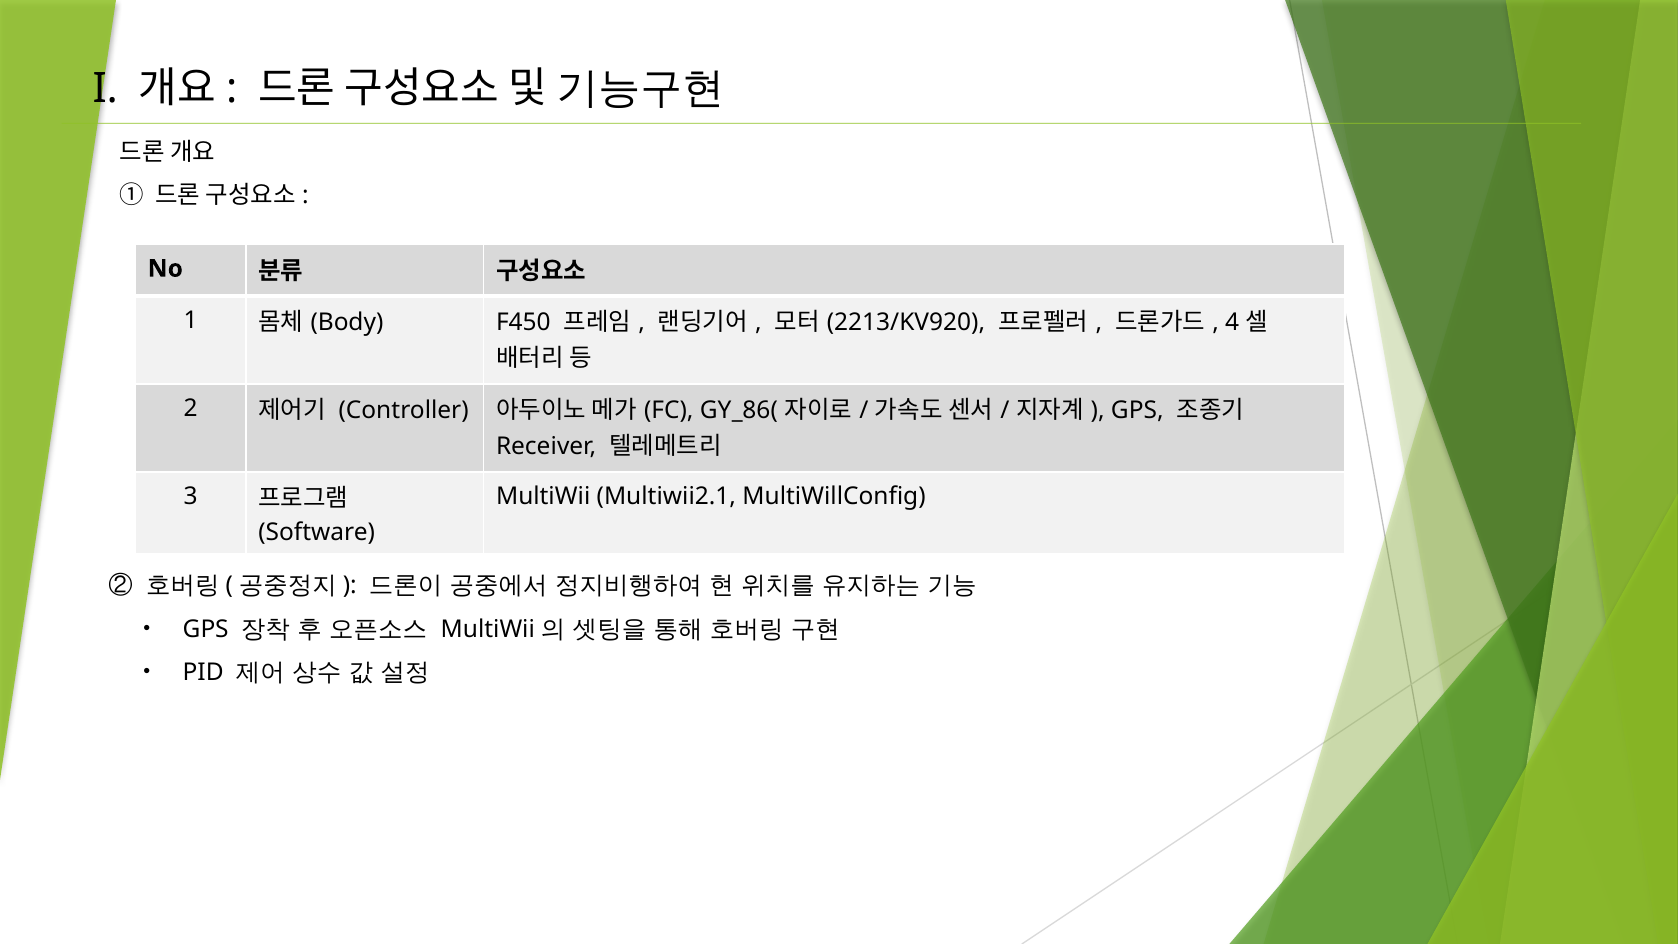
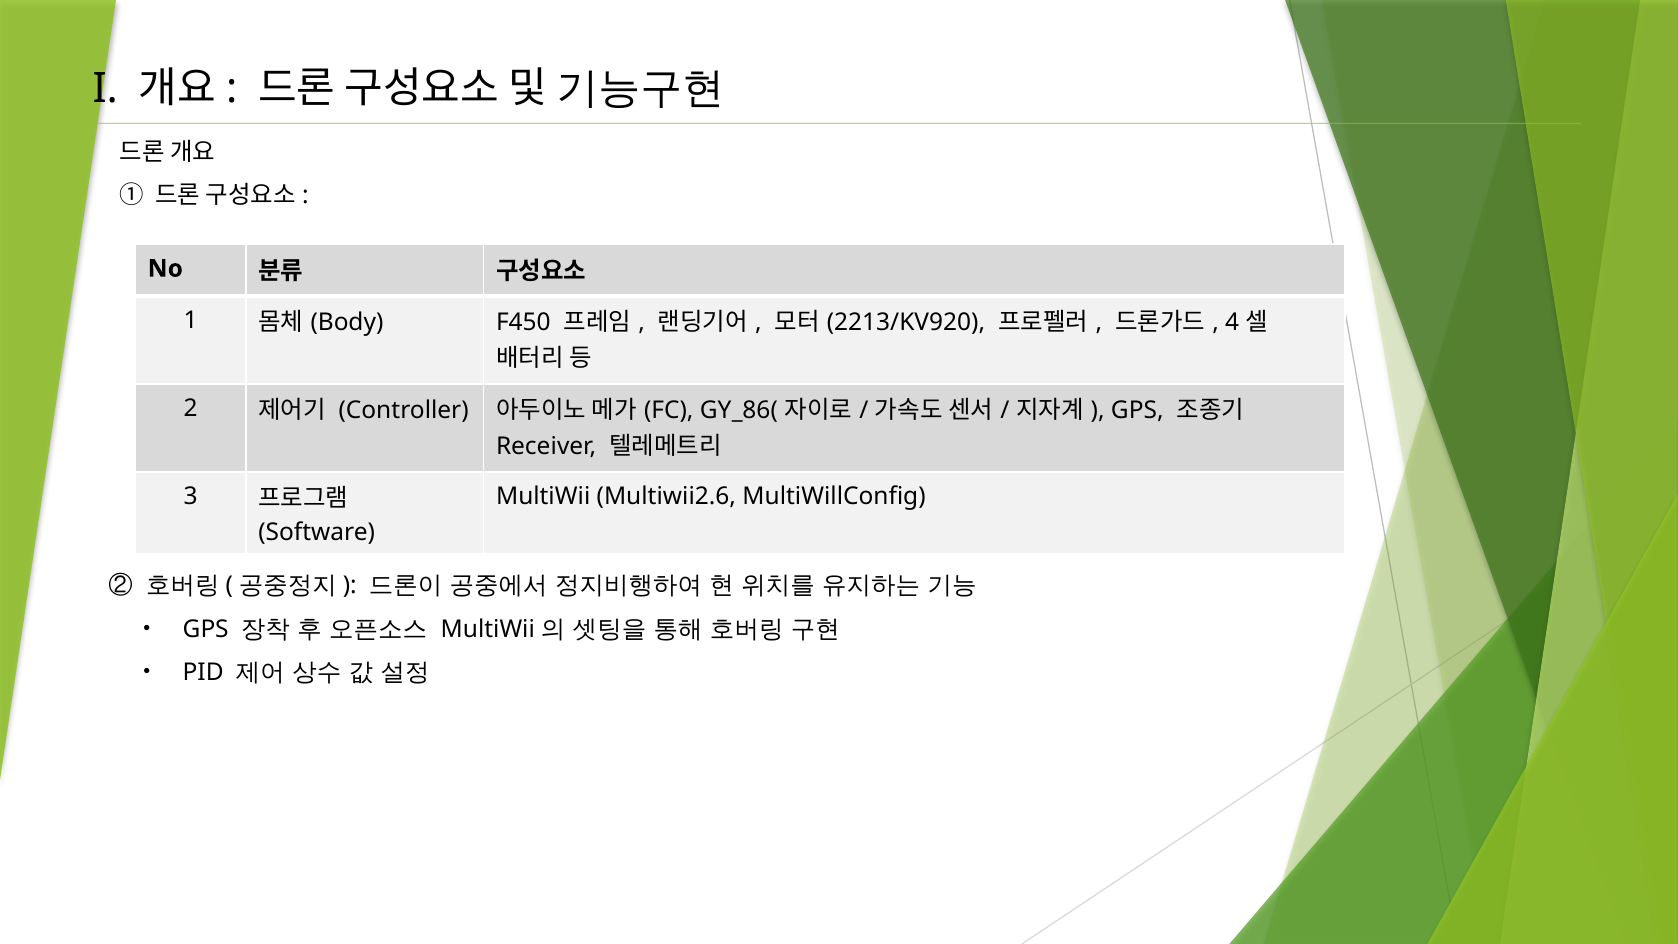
Multiwii2.1: Multiwii2.1 -> Multiwii2.6
